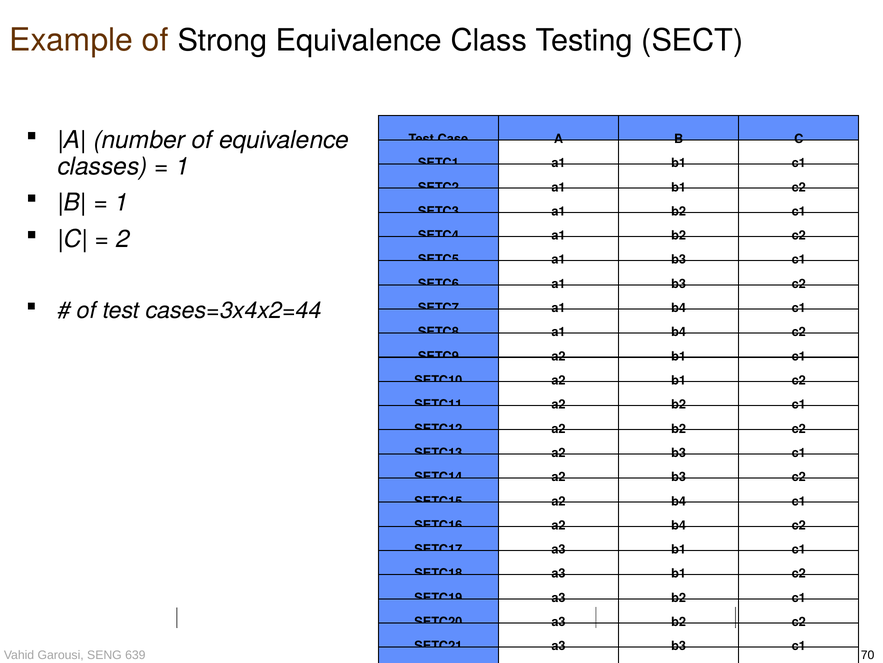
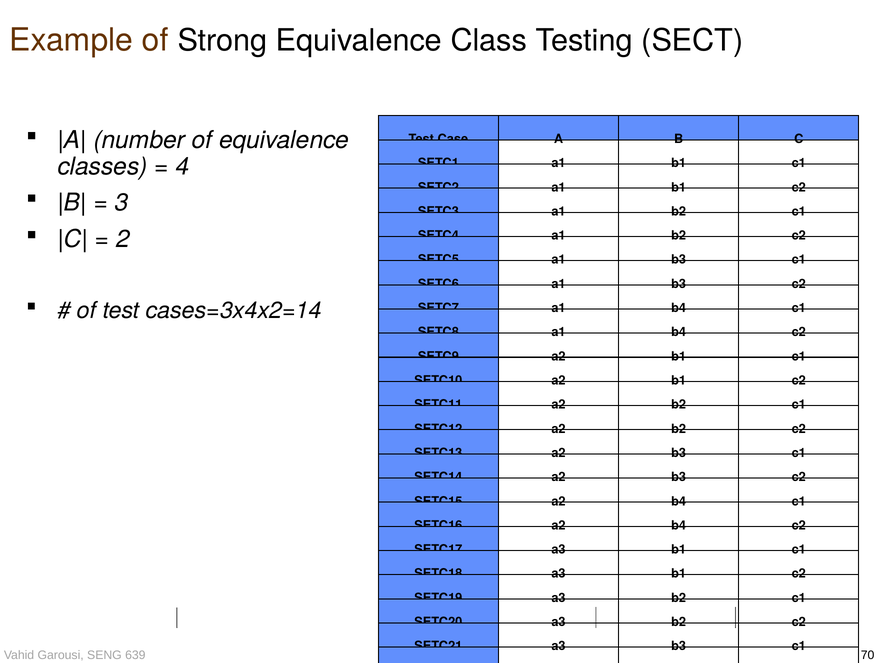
1 at (182, 166): 1 -> 4
1 at (122, 203): 1 -> 3
cases=3x4x2=44: cases=3x4x2=44 -> cases=3x4x2=14
